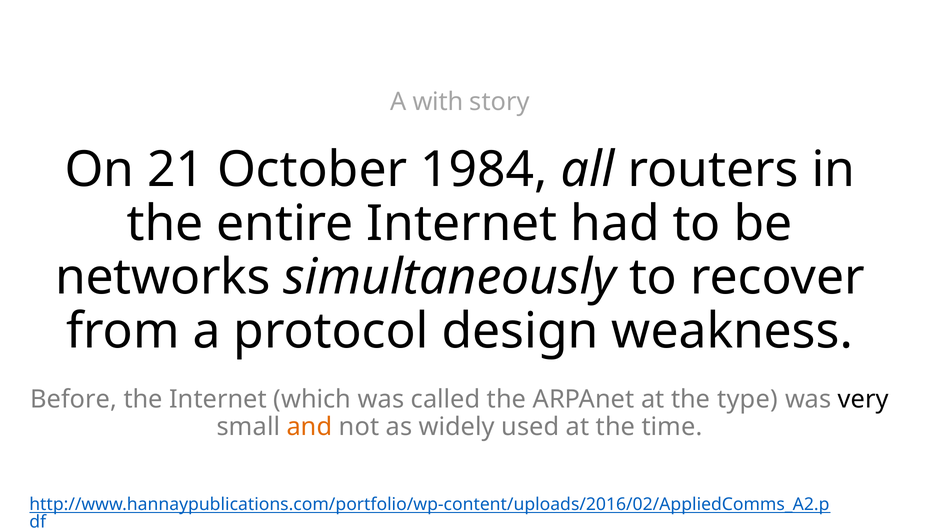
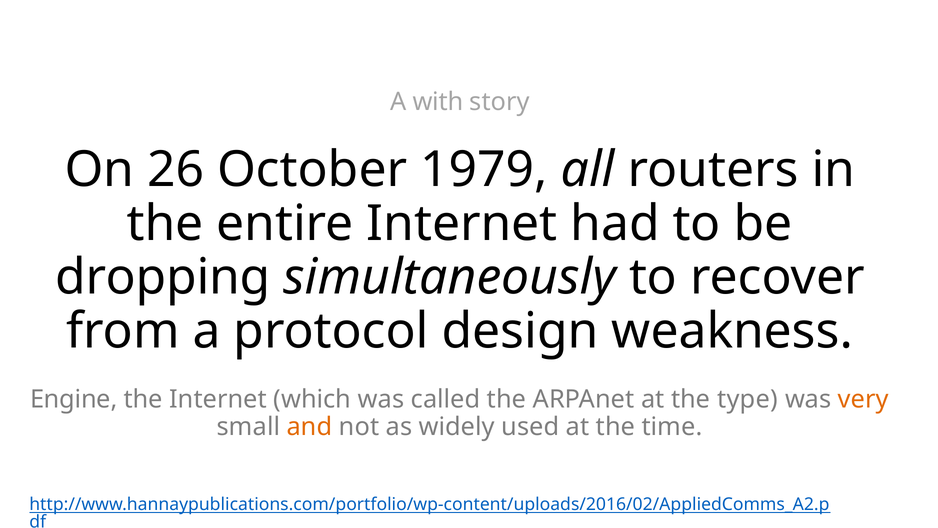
21: 21 -> 26
1984: 1984 -> 1979
networks: networks -> dropping
Before: Before -> Engine
very colour: black -> orange
